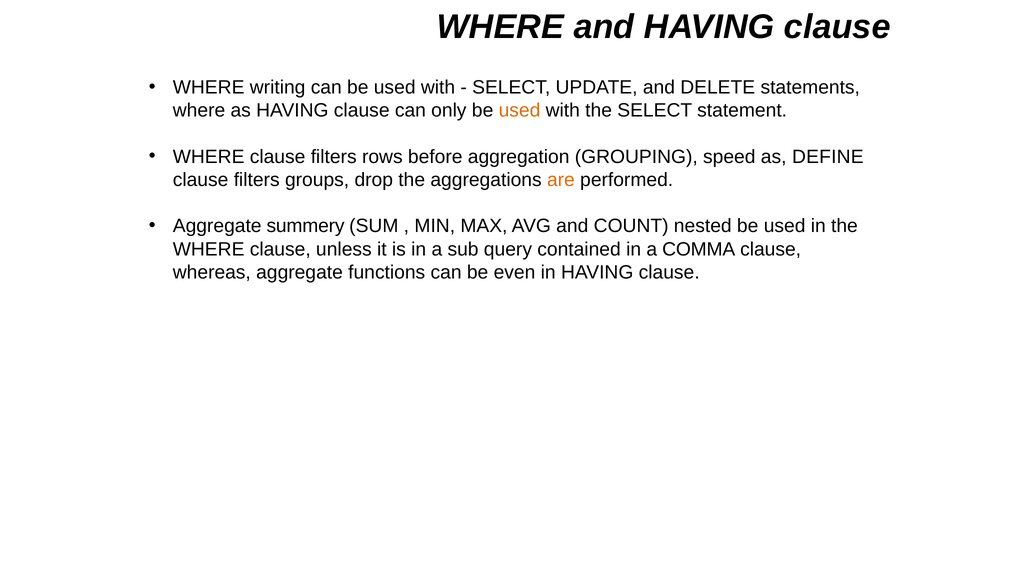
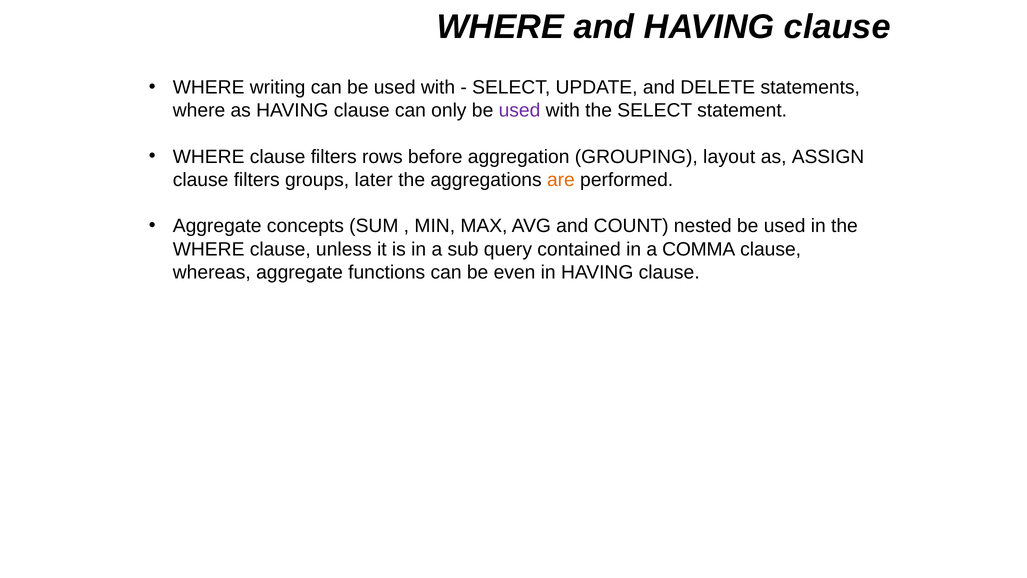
used at (519, 110) colour: orange -> purple
speed: speed -> layout
DEFINE: DEFINE -> ASSIGN
drop: drop -> later
summery: summery -> concepts
